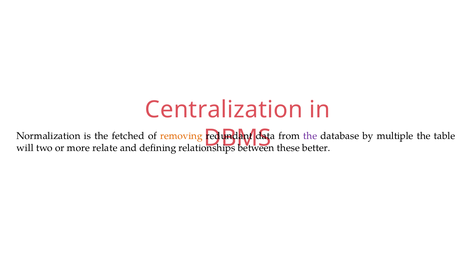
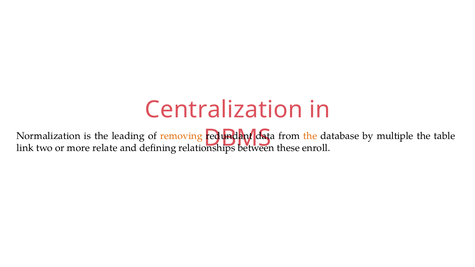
fetched: fetched -> leading
the at (310, 136) colour: purple -> orange
will: will -> link
better: better -> enroll
